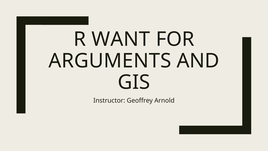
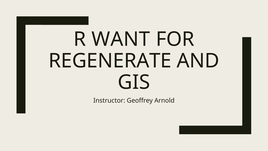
ARGUMENTS: ARGUMENTS -> REGENERATE
